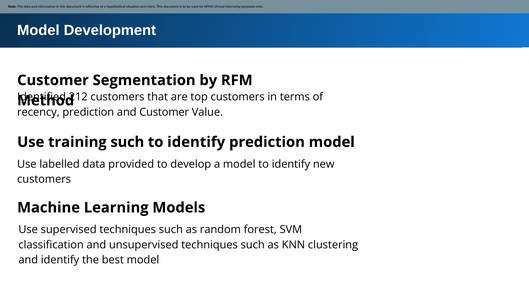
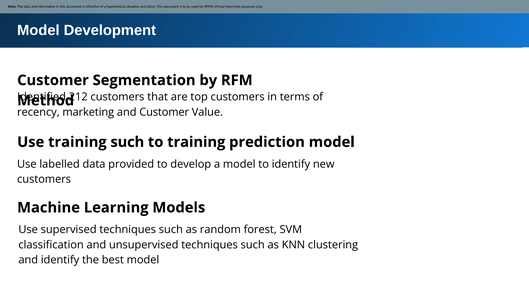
recency prediction: prediction -> marketing
identify at (196, 142): identify -> training
